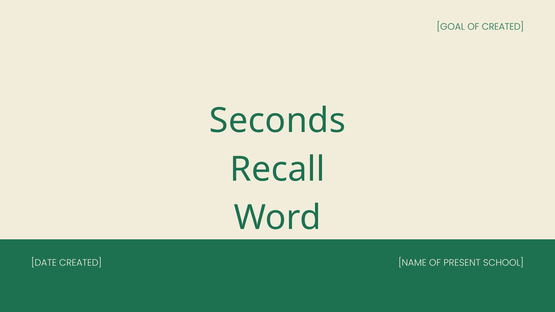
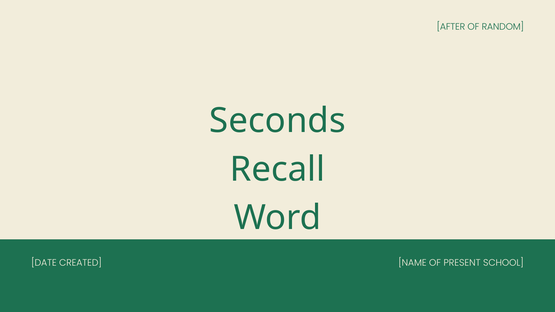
GOAL: GOAL -> AFTER
OF CREATED: CREATED -> RANDOM
